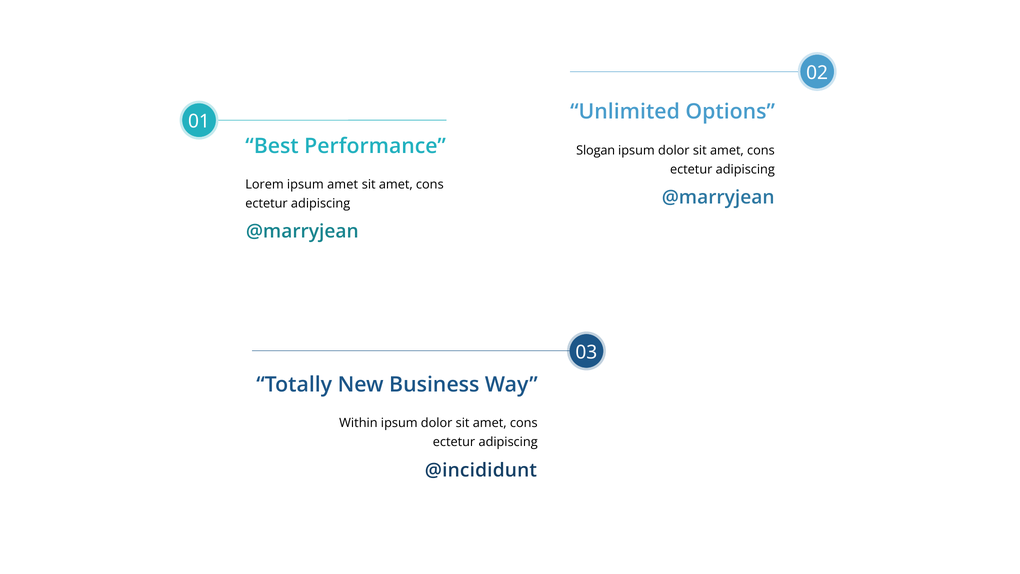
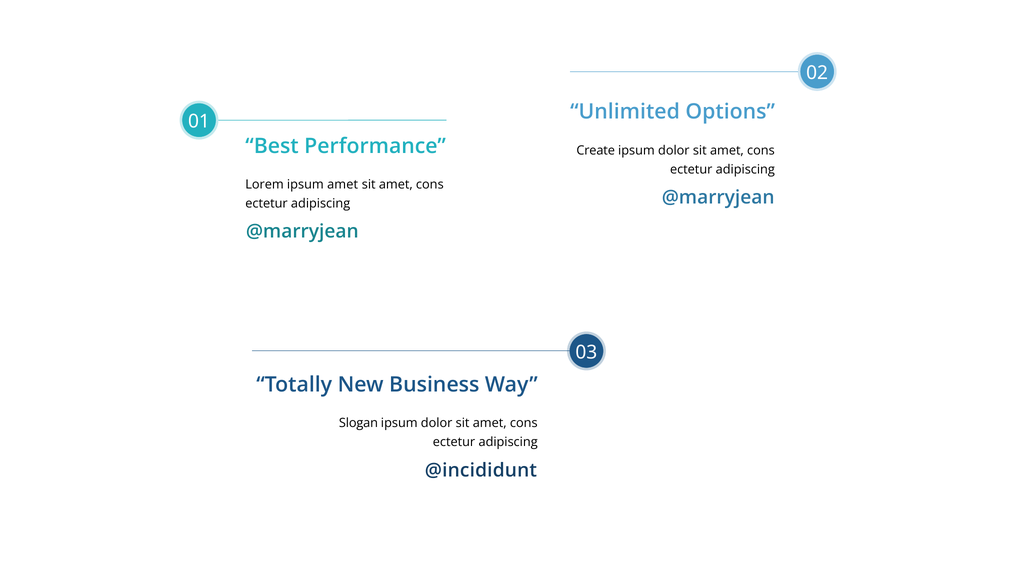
Slogan: Slogan -> Create
Within: Within -> Slogan
